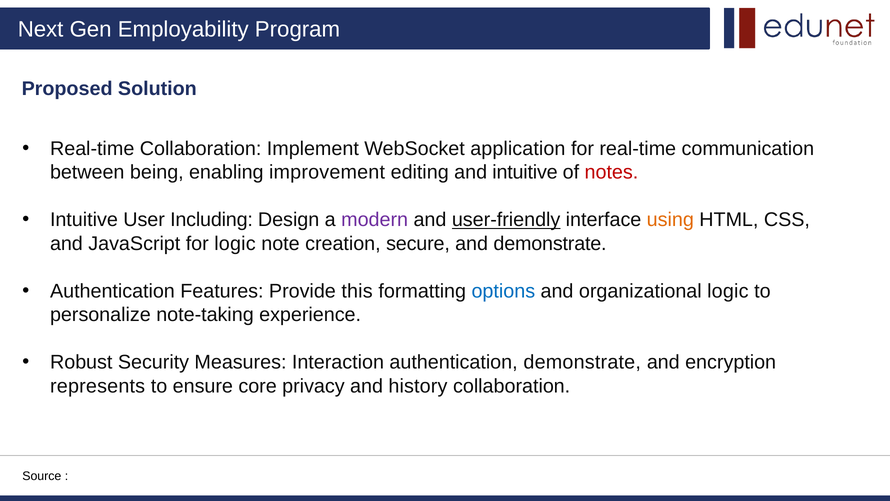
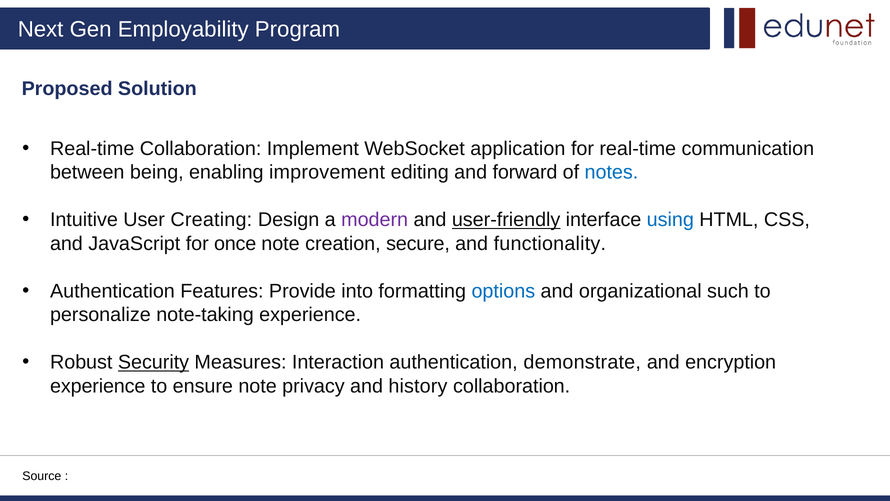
and intuitive: intuitive -> forward
notes colour: red -> blue
Including: Including -> Creating
using colour: orange -> blue
for logic: logic -> once
and demonstrate: demonstrate -> functionality
this: this -> into
organizational logic: logic -> such
Security underline: none -> present
represents at (98, 386): represents -> experience
ensure core: core -> note
